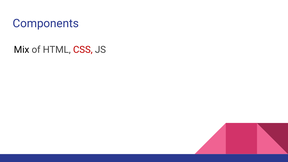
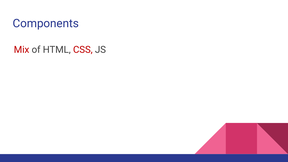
Mix colour: black -> red
